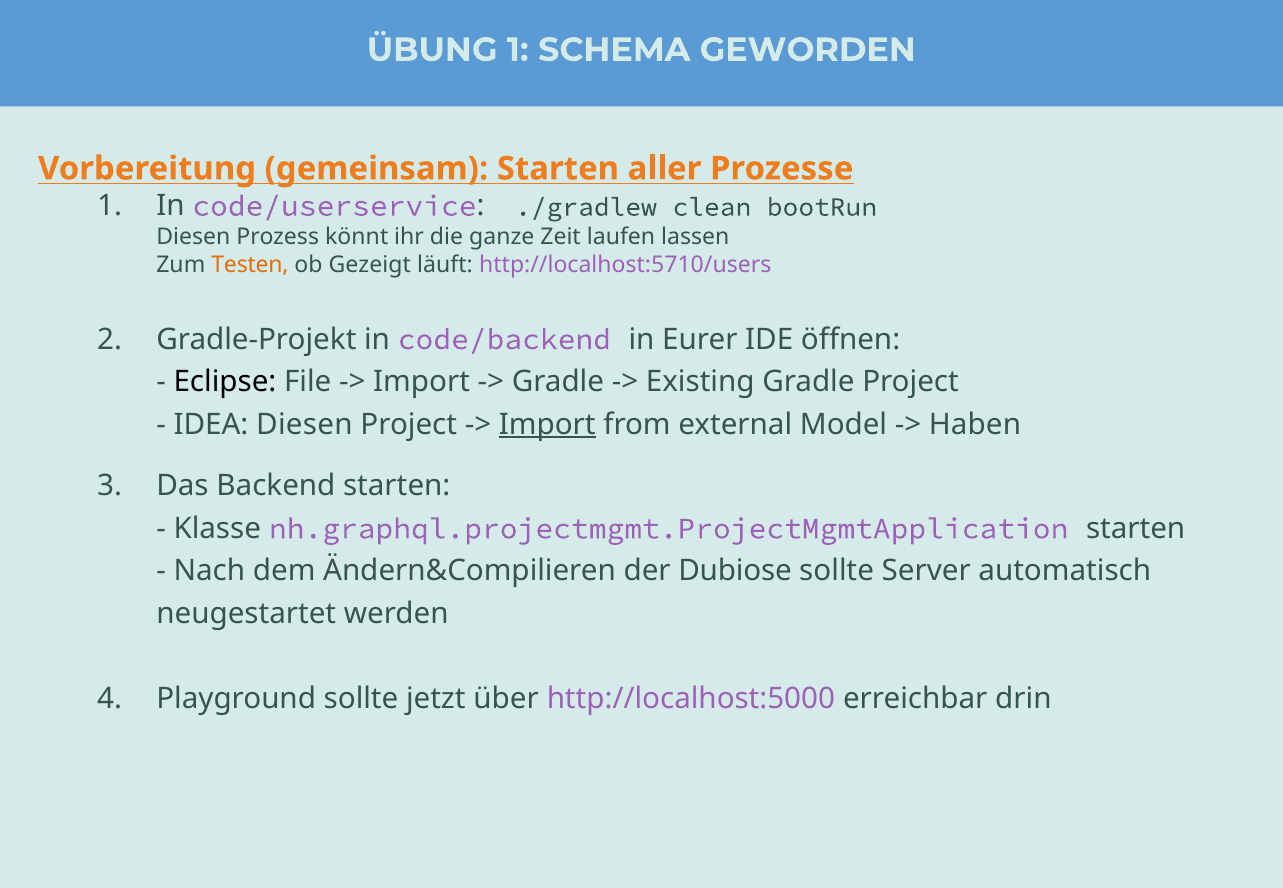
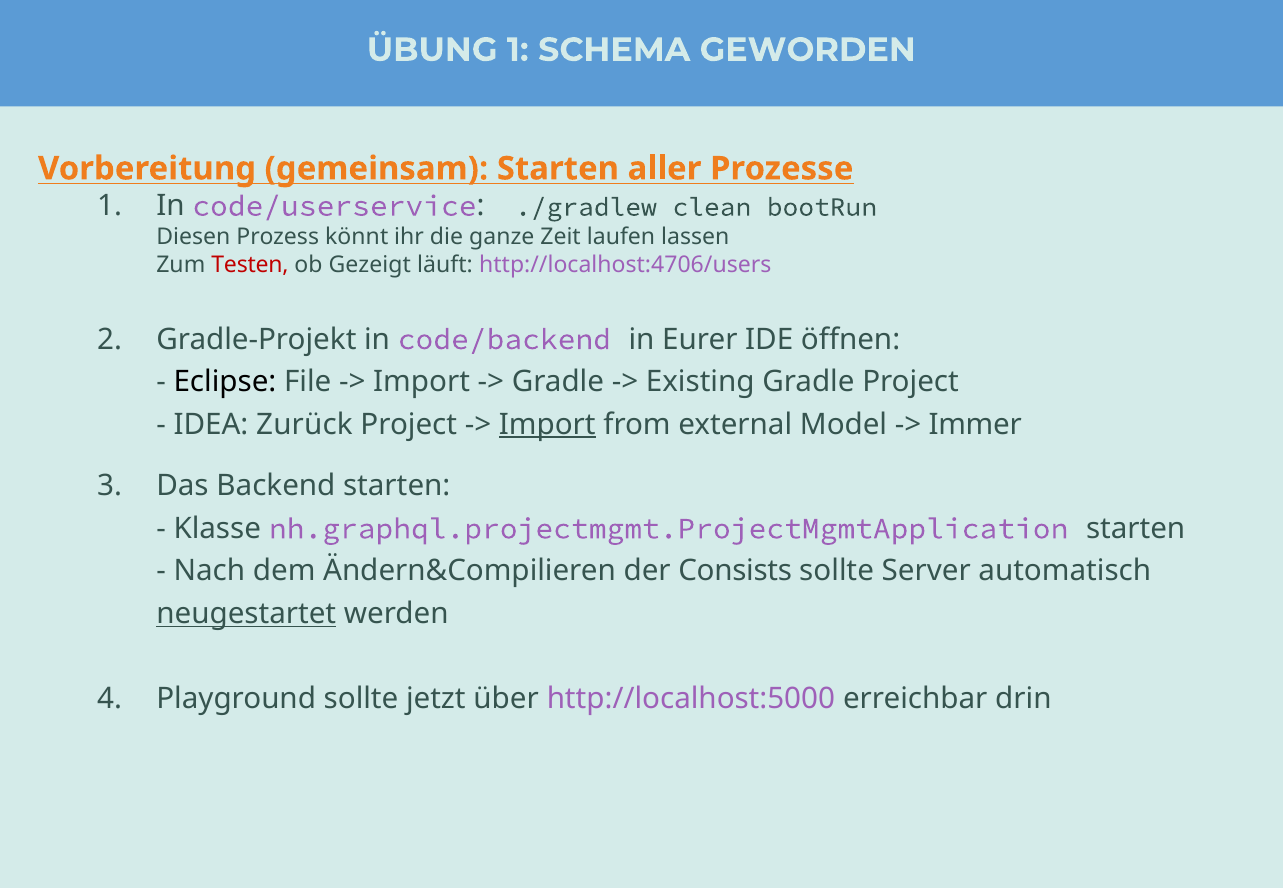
Testen colour: orange -> red
http://localhost:5710/users: http://localhost:5710/users -> http://localhost:4706/users
IDEA Diesen: Diesen -> Zurück
Haben: Haben -> Immer
Dubiose: Dubiose -> Consists
neugestartet underline: none -> present
